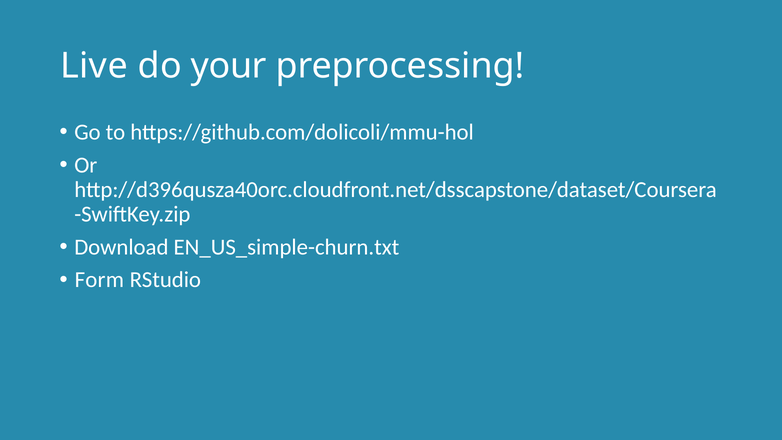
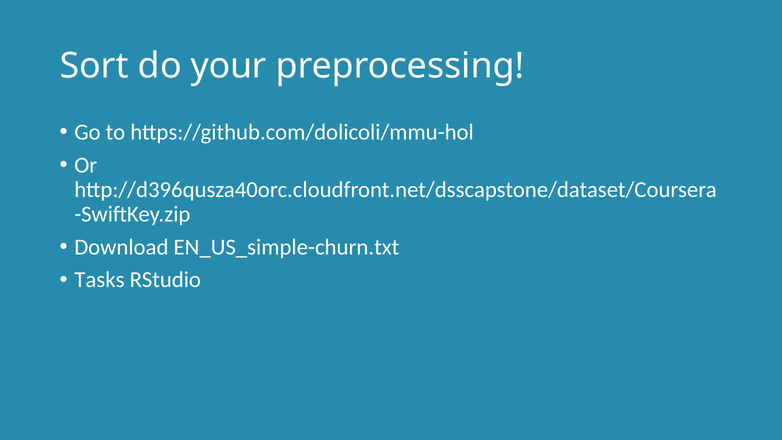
Live: Live -> Sort
Form: Form -> Tasks
